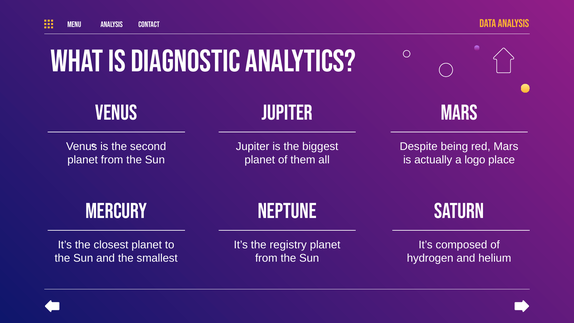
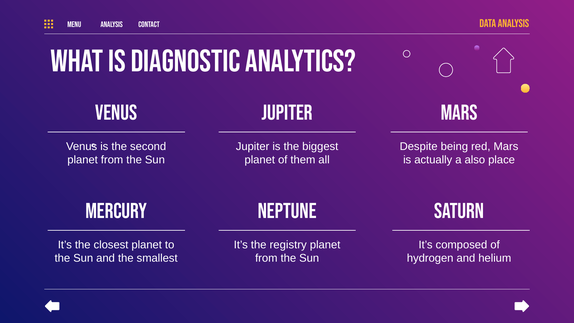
logo: logo -> also
